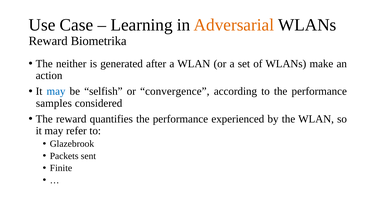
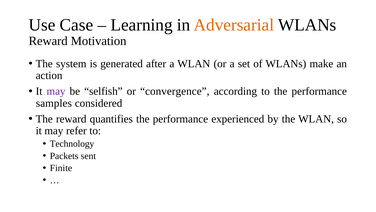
Biometrika: Biometrika -> Motivation
neither: neither -> system
may at (56, 91) colour: blue -> purple
Glazebrook: Glazebrook -> Technology
